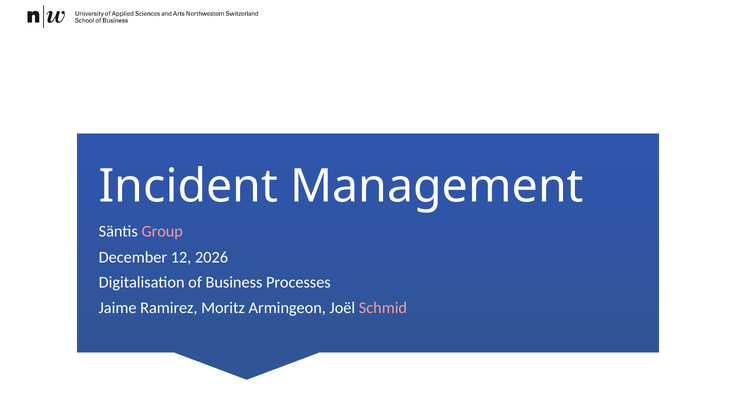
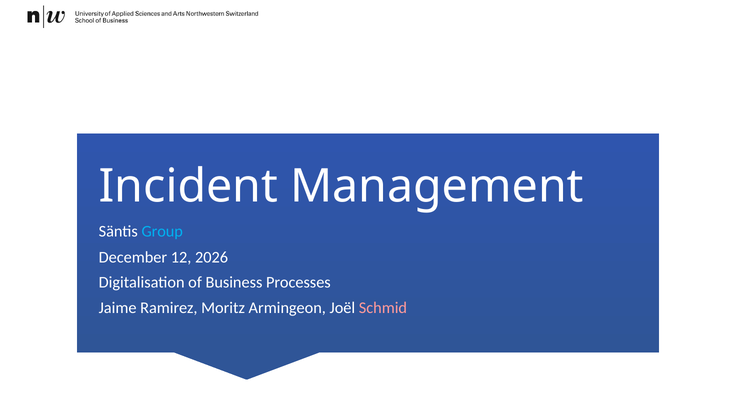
Group colour: pink -> light blue
